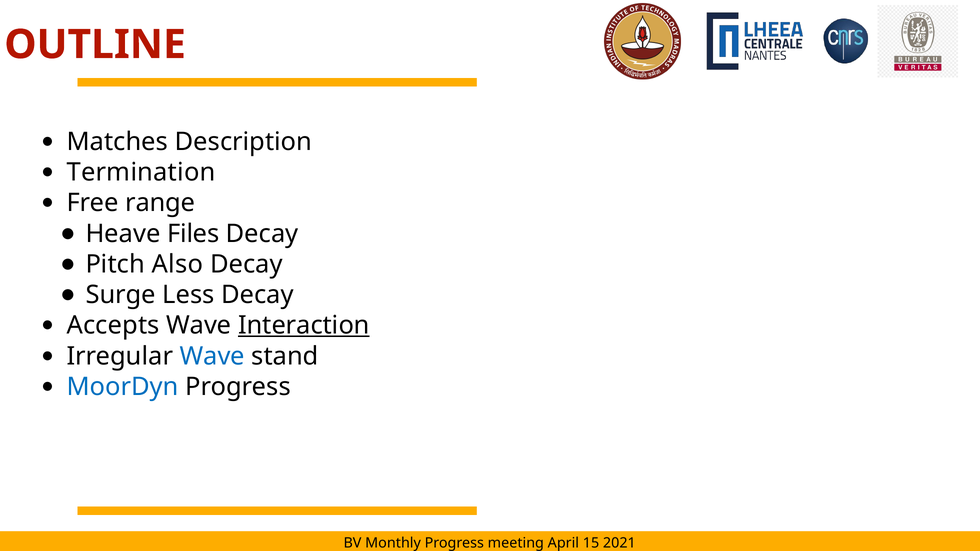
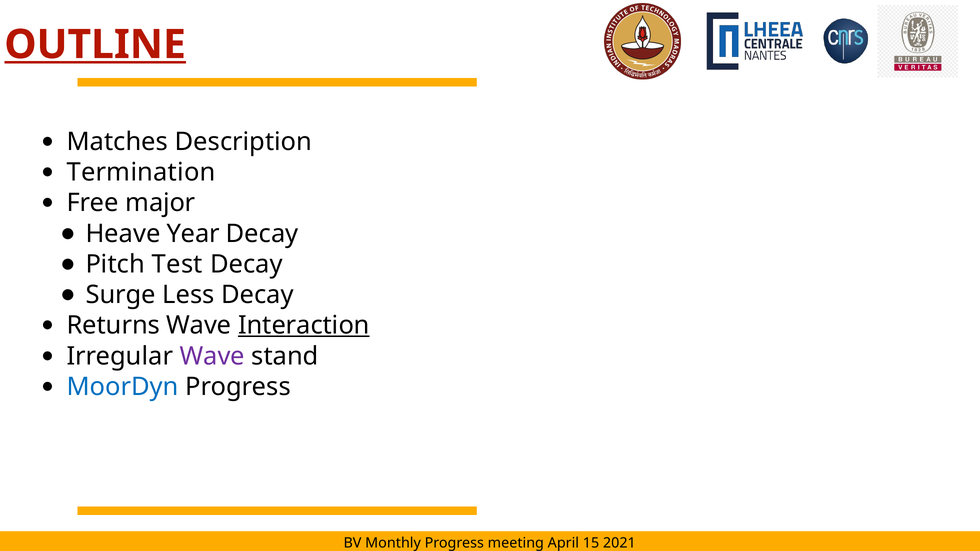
OUTLINE underline: none -> present
range: range -> major
Files: Files -> Year
Also: Also -> Test
Accepts: Accepts -> Returns
Wave at (212, 356) colour: blue -> purple
